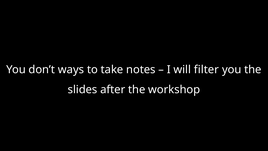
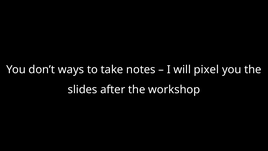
filter: filter -> pixel
